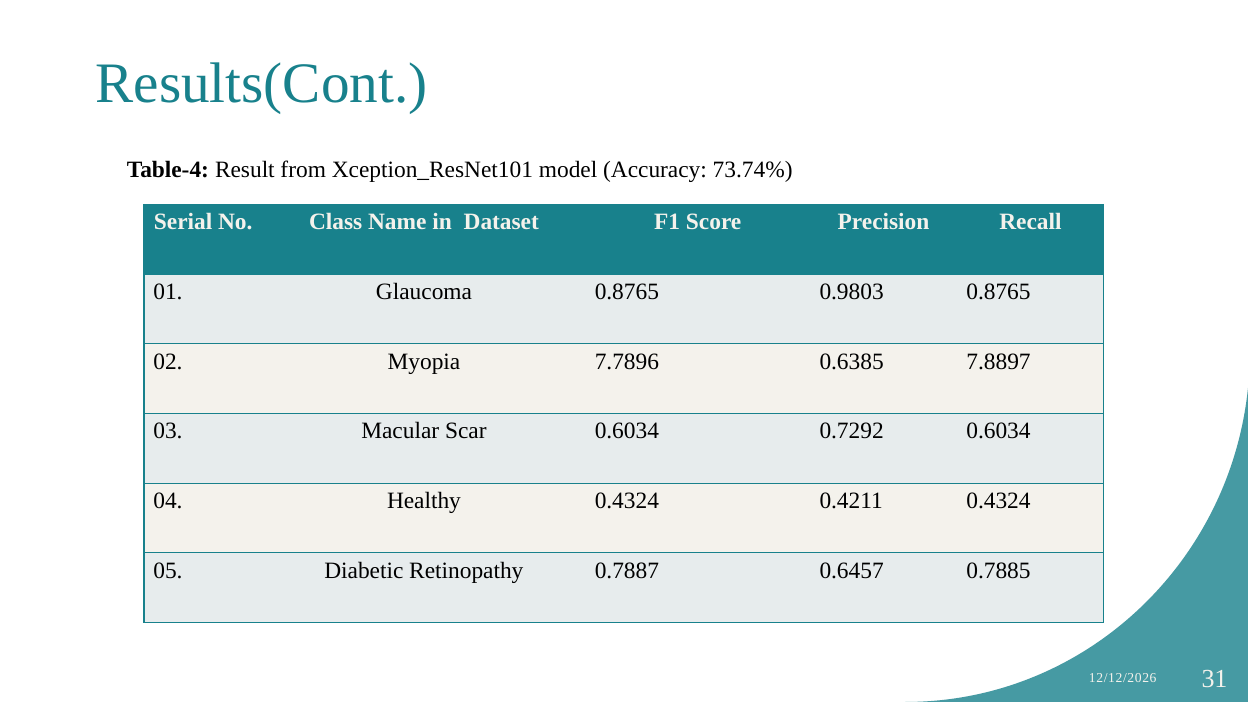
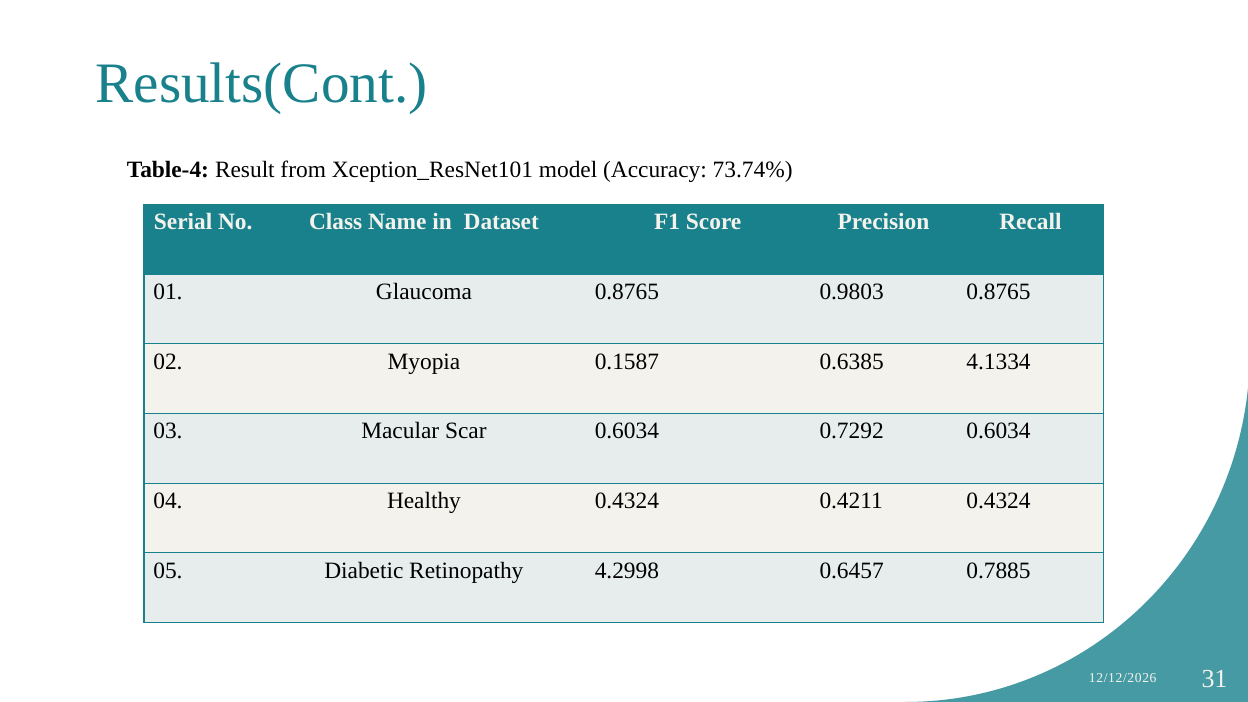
7.7896: 7.7896 -> 0.1587
7.8897: 7.8897 -> 4.1334
0.7887: 0.7887 -> 4.2998
